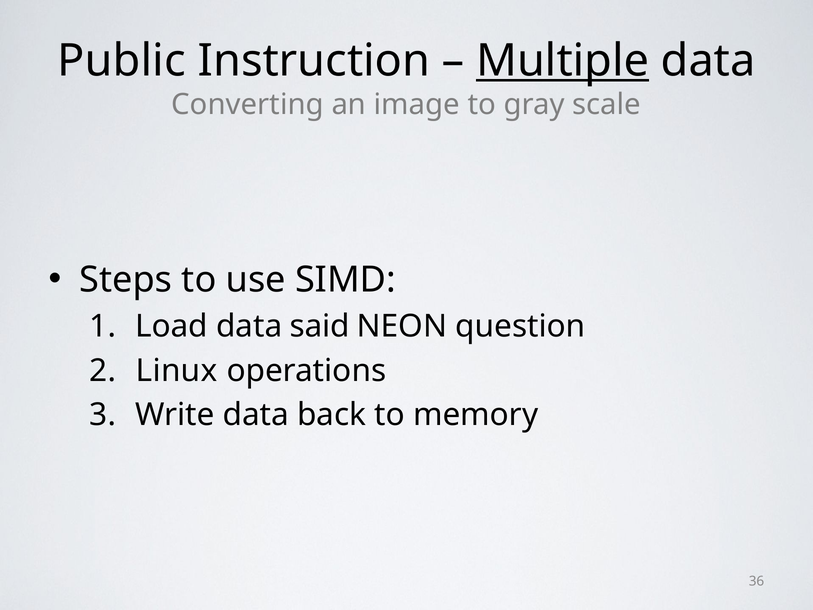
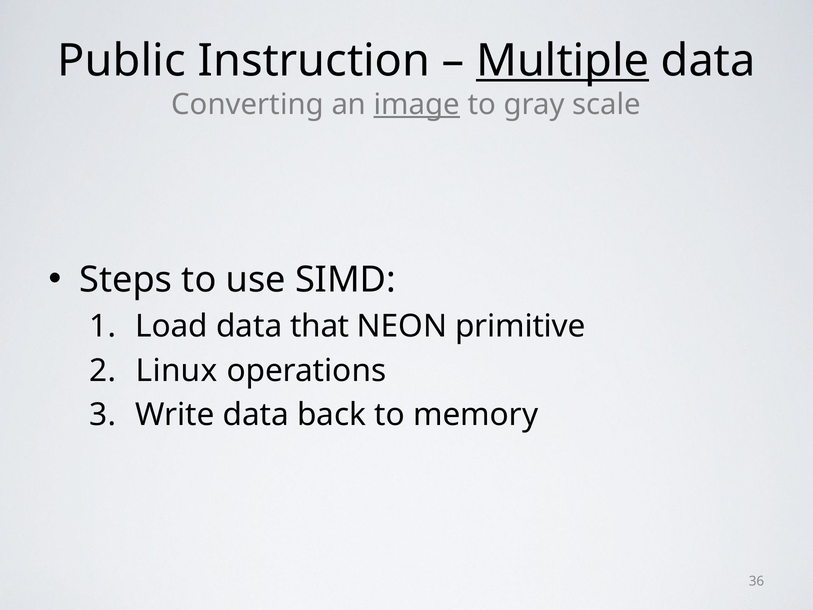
image underline: none -> present
said: said -> that
question: question -> primitive
